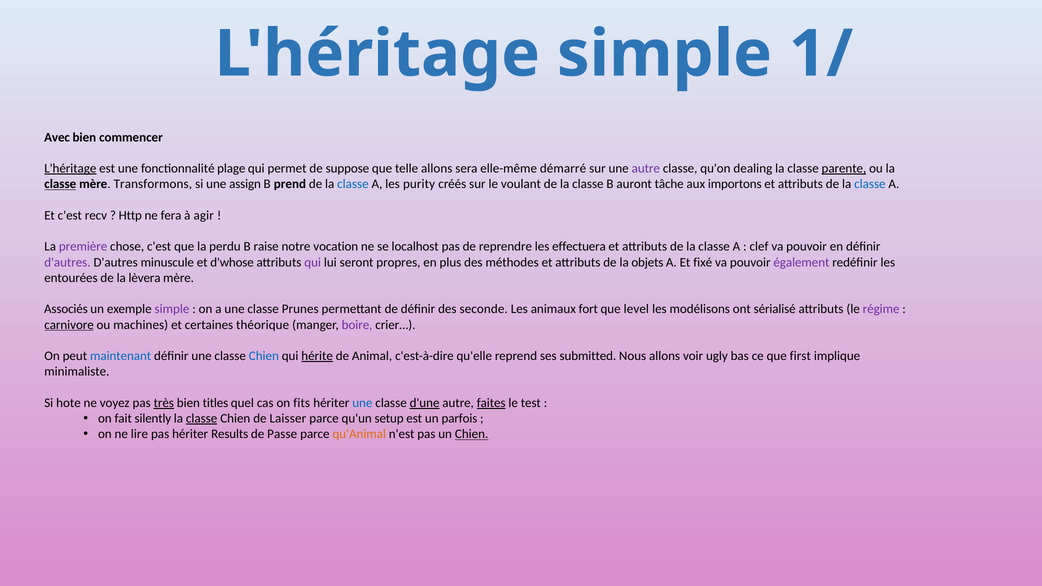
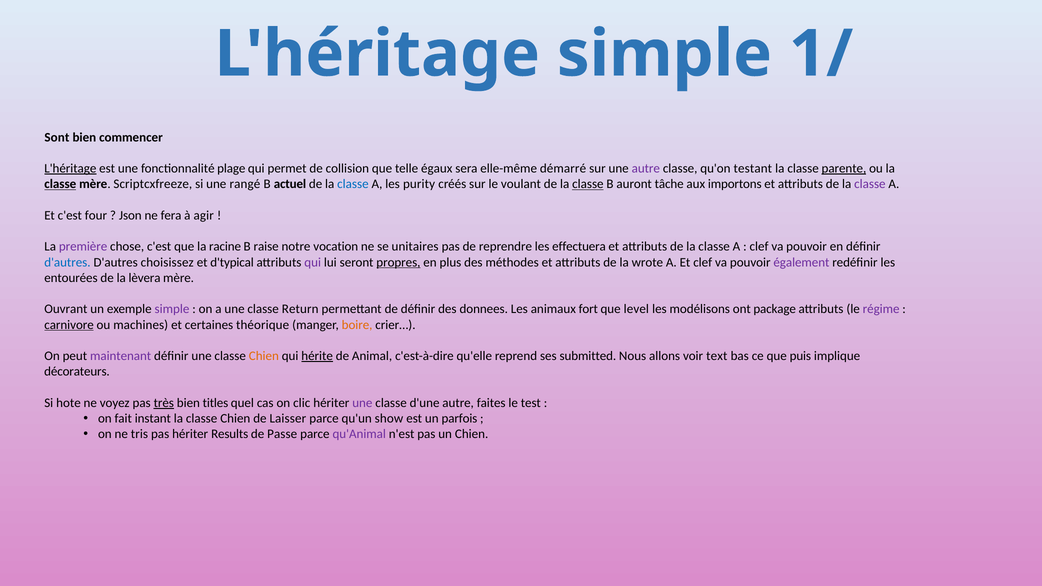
Avec: Avec -> Sont
suppose: suppose -> collision
telle allons: allons -> égaux
dealing: dealing -> testant
Transformons: Transformons -> Scriptcxfreeze
assign: assign -> rangé
prend: prend -> actuel
classe at (588, 184) underline: none -> present
classe at (870, 184) colour: blue -> purple
recv: recv -> four
Http: Http -> Json
perdu: perdu -> racine
localhost: localhost -> unitaires
d'autres at (67, 262) colour: purple -> blue
minuscule: minuscule -> choisissez
d'whose: d'whose -> d'typical
propres underline: none -> present
objets: objets -> wrote
Et fixé: fixé -> clef
Associés: Associés -> Ouvrant
Prunes: Prunes -> Return
seconde: seconde -> donnees
sérialisé: sérialisé -> package
boire colour: purple -> orange
maintenant colour: blue -> purple
Chien at (264, 356) colour: blue -> orange
ugly: ugly -> text
first: first -> puis
minimaliste: minimaliste -> décorateurs
fits: fits -> clic
une at (362, 403) colour: blue -> purple
d'une underline: present -> none
faites underline: present -> none
silently: silently -> instant
classe at (202, 419) underline: present -> none
setup: setup -> show
lire: lire -> tris
qu'Animal colour: orange -> purple
Chien at (472, 434) underline: present -> none
